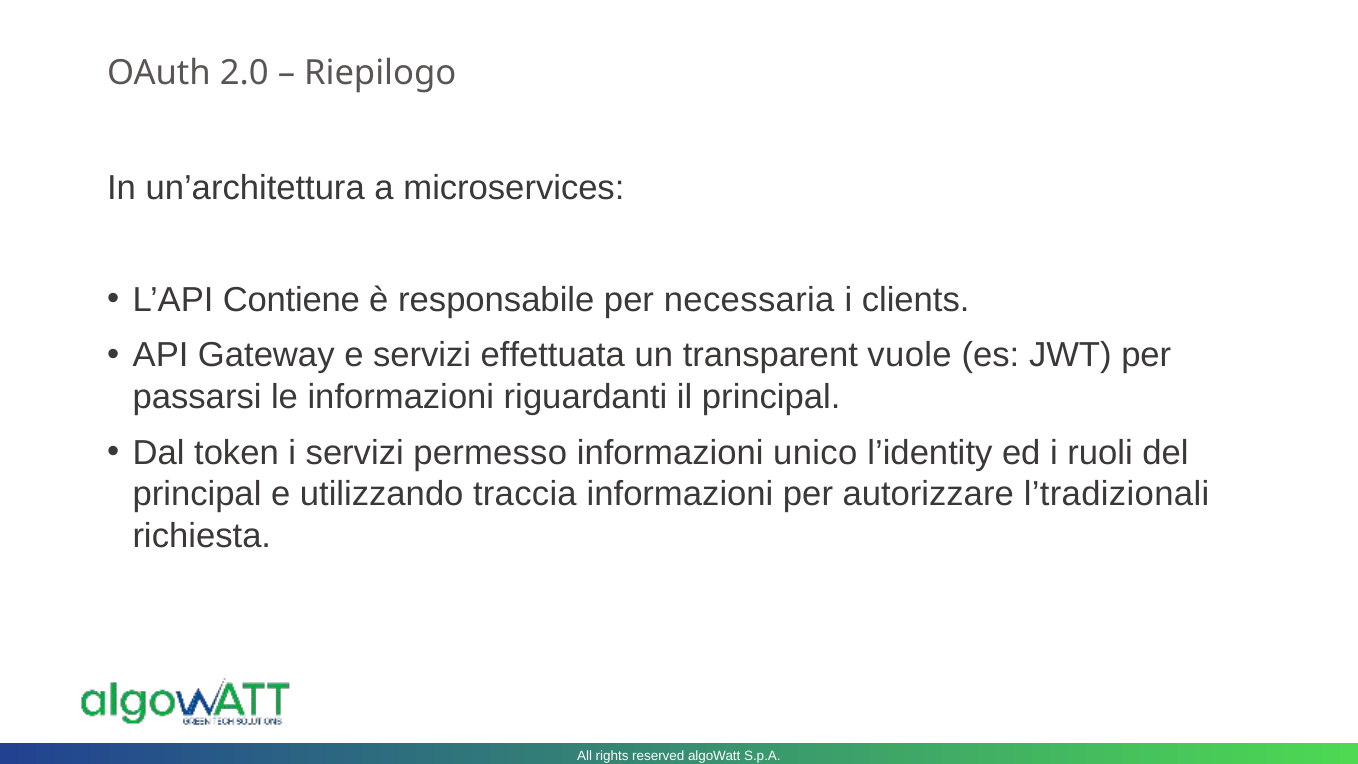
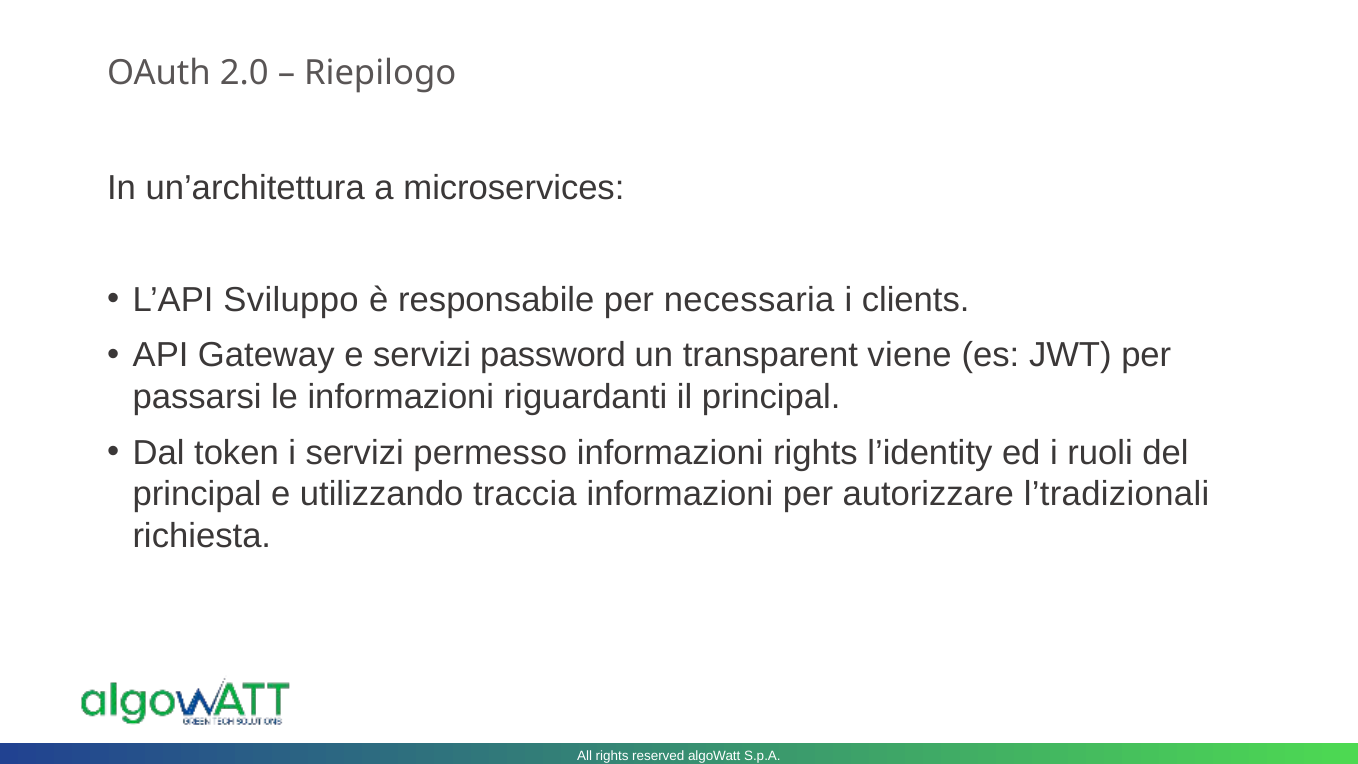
Contiene: Contiene -> Sviluppo
effettuata: effettuata -> password
vuole: vuole -> viene
informazioni unico: unico -> rights
